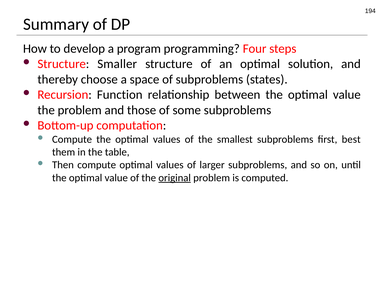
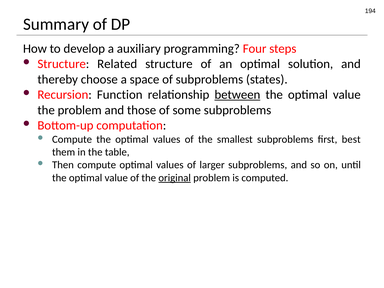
program: program -> auxiliary
Smaller: Smaller -> Related
between underline: none -> present
